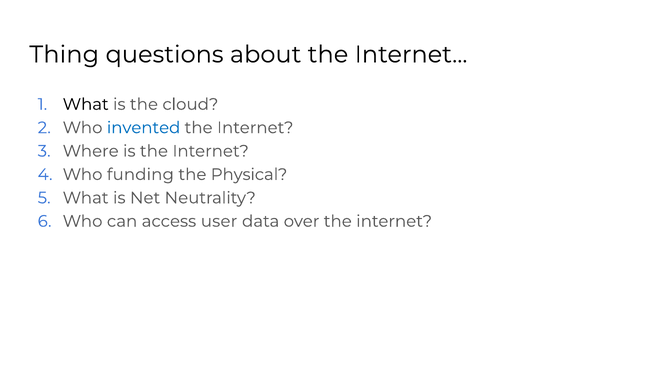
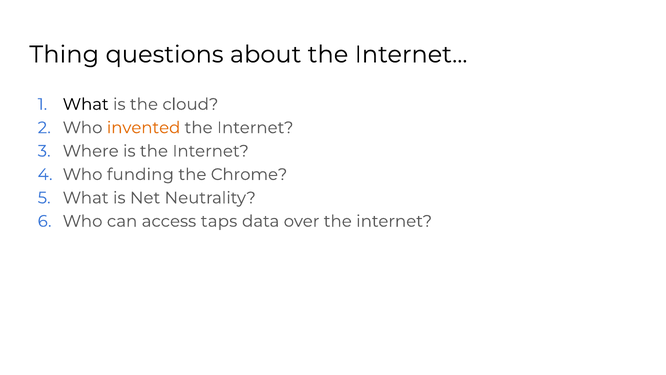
invented colour: blue -> orange
Physical: Physical -> Chrome
user: user -> taps
